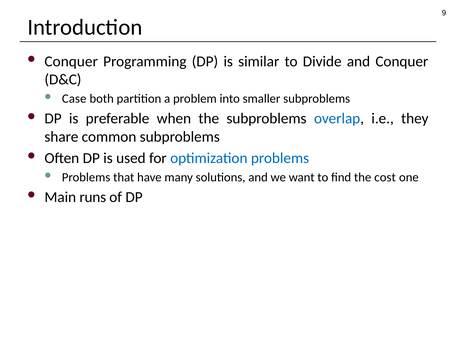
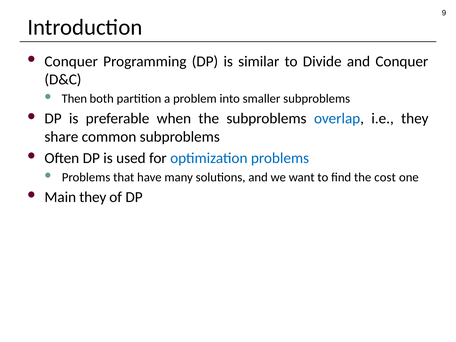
Case: Case -> Then
Main runs: runs -> they
